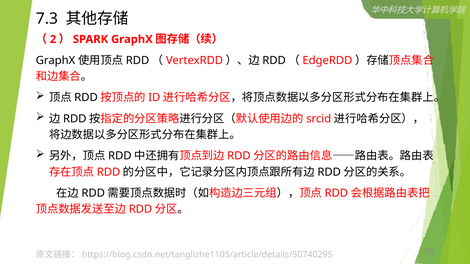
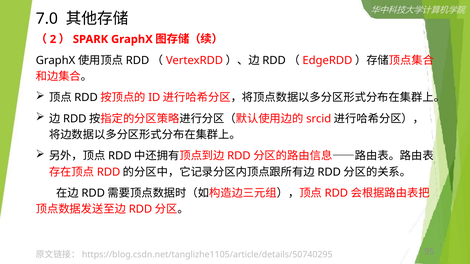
7.3: 7.3 -> 7.0
